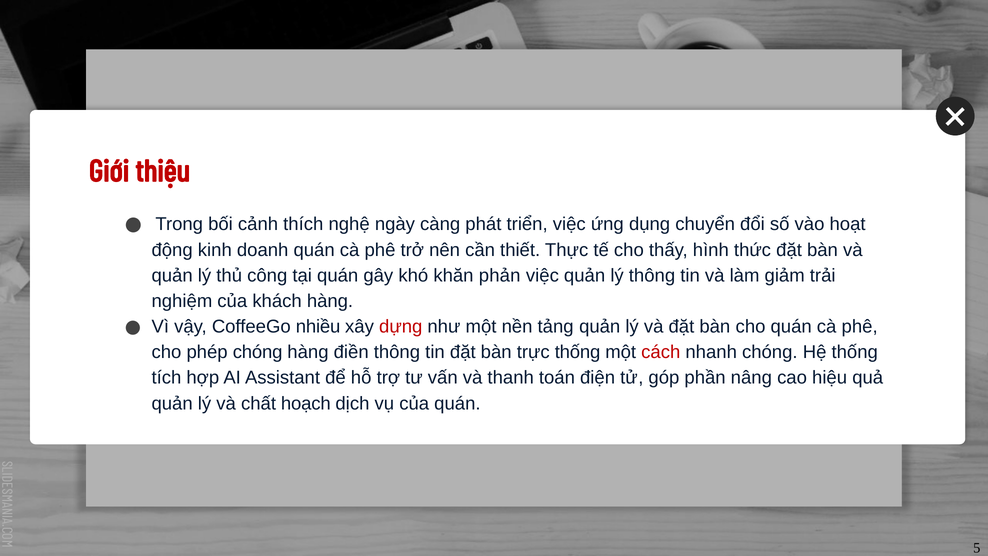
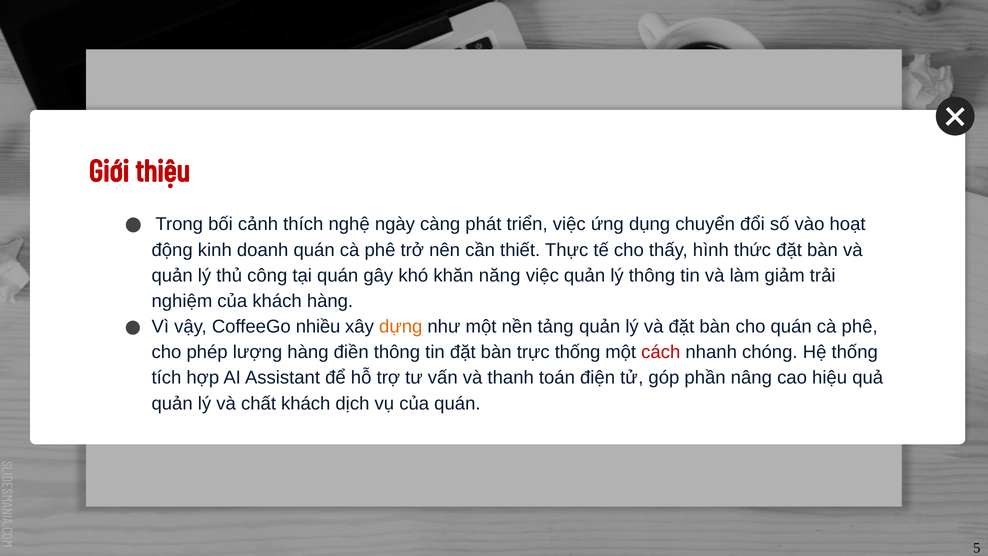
phản: phản -> năng
dựng colour: red -> orange
phép chóng: chóng -> lượng
chất hoạch: hoạch -> khách
